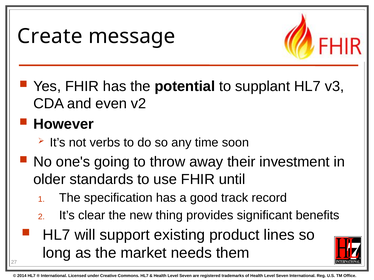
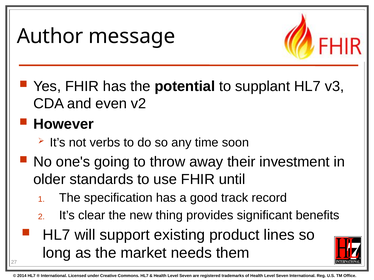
Create: Create -> Author
